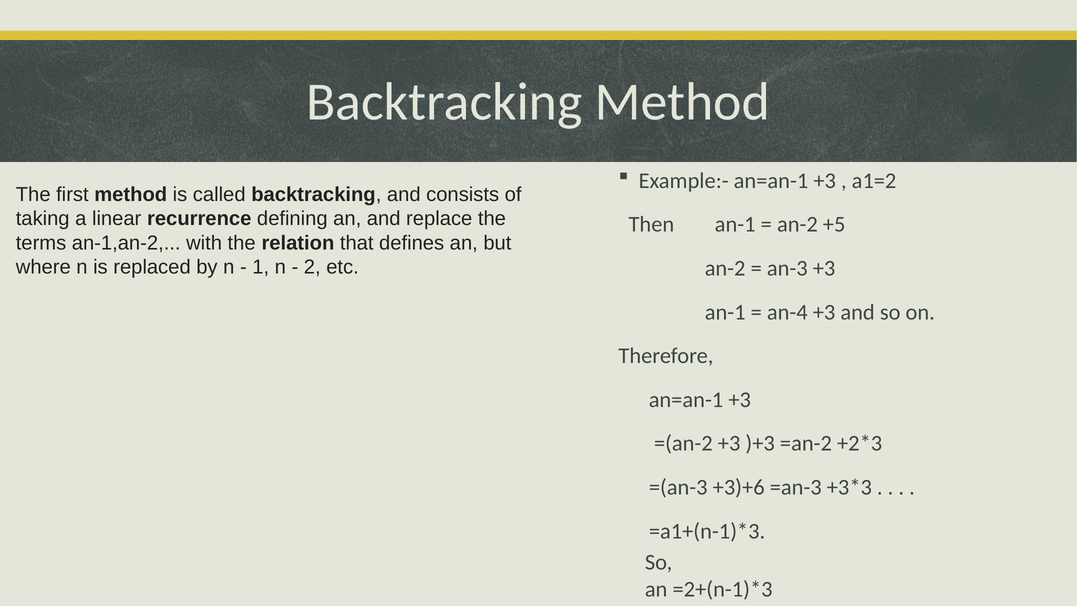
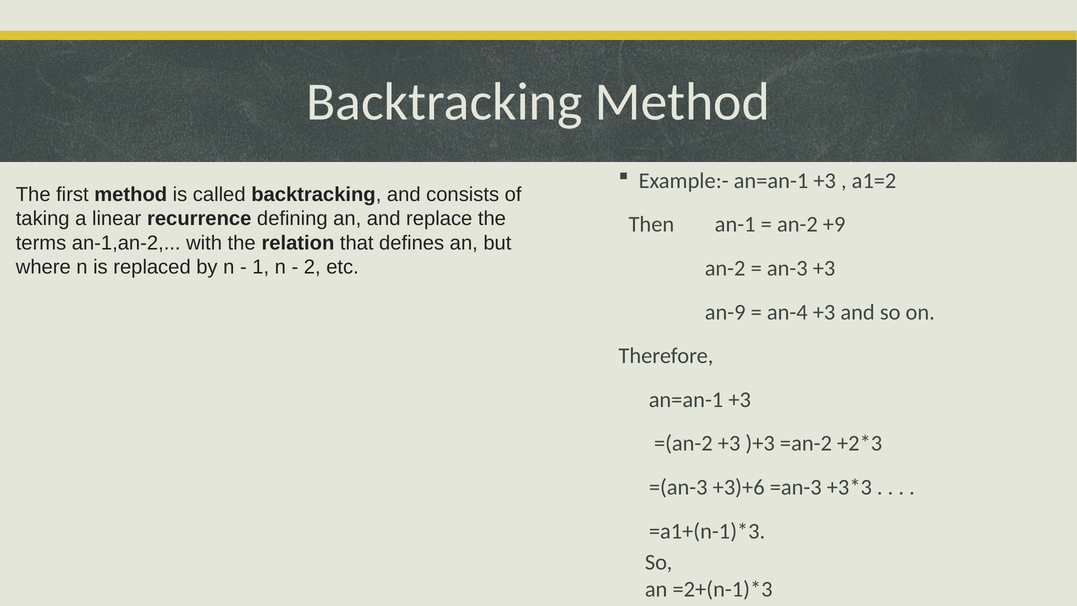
+5: +5 -> +9
an-1 at (725, 312): an-1 -> an-9
